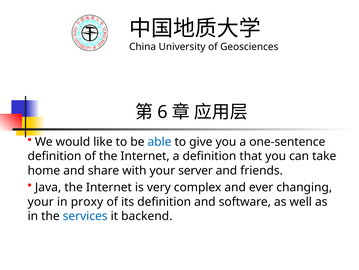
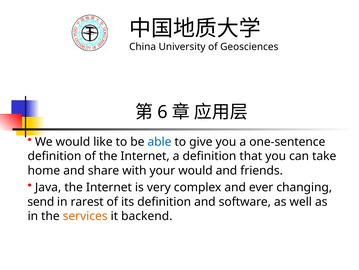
your server: server -> would
your at (41, 201): your -> send
proxy: proxy -> rarest
services colour: blue -> orange
